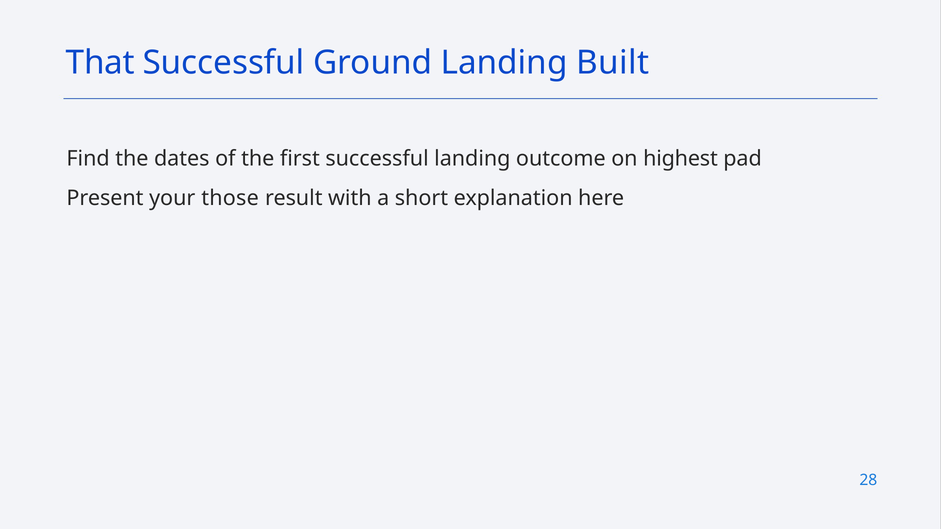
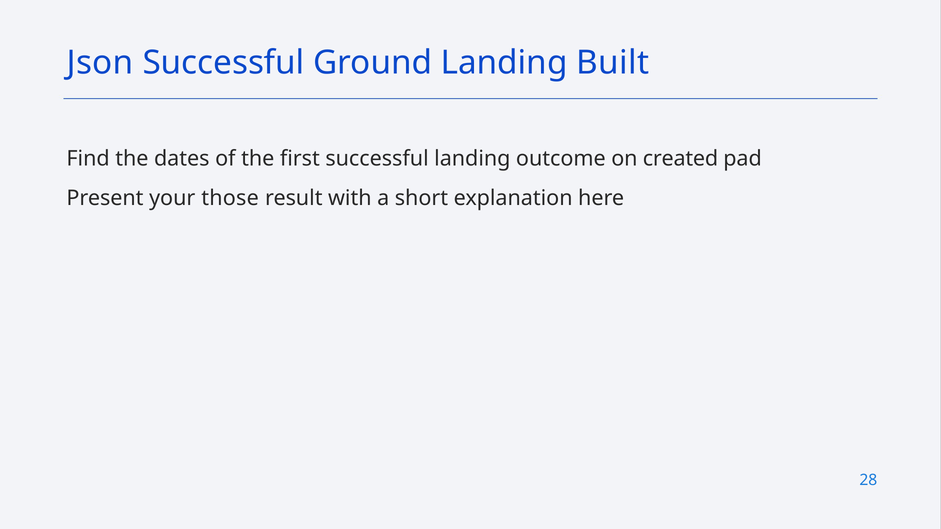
That: That -> Json
highest: highest -> created
